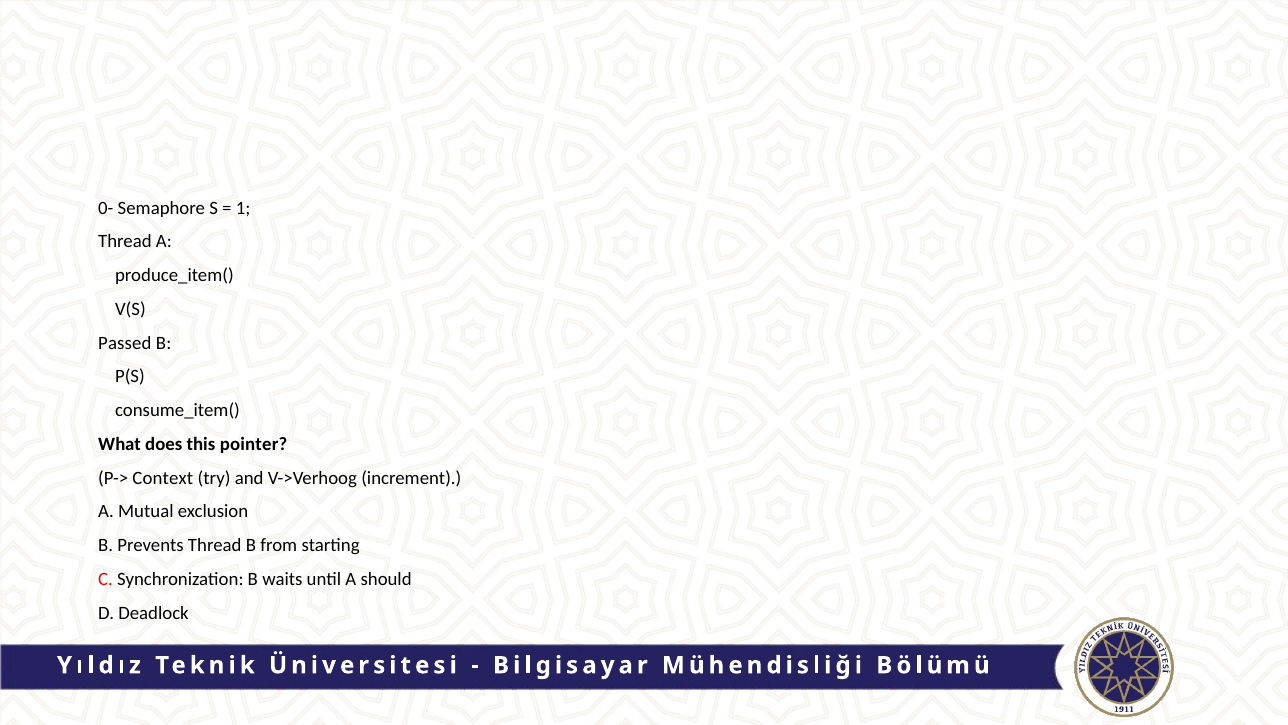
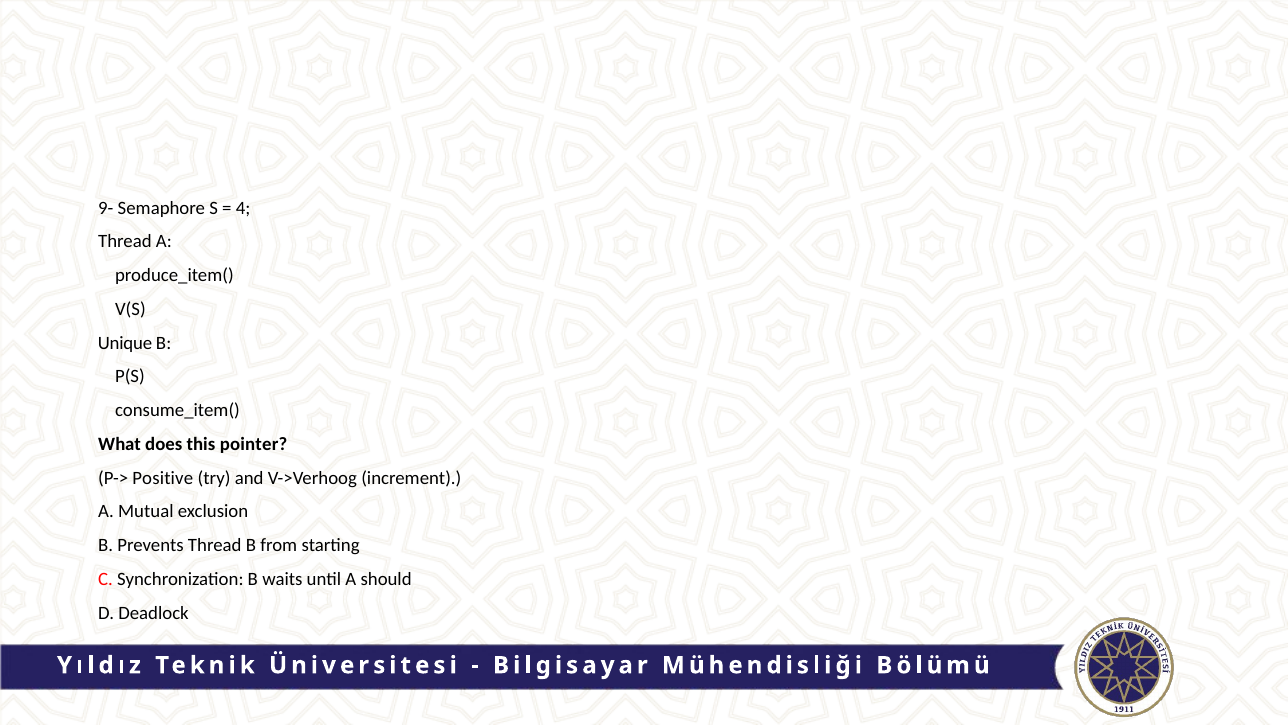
0-: 0- -> 9-
1: 1 -> 4
Passed: Passed -> Unique
Context: Context -> Positive
